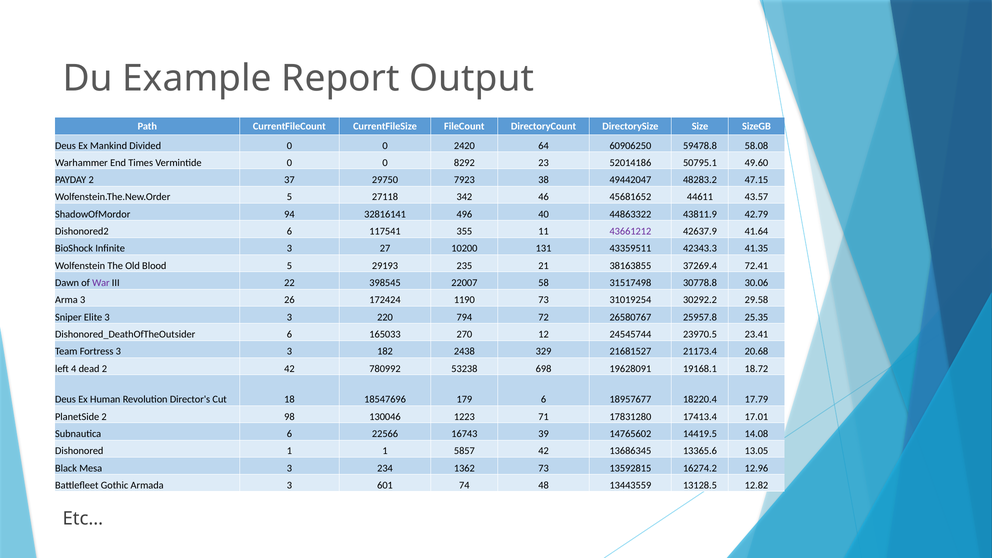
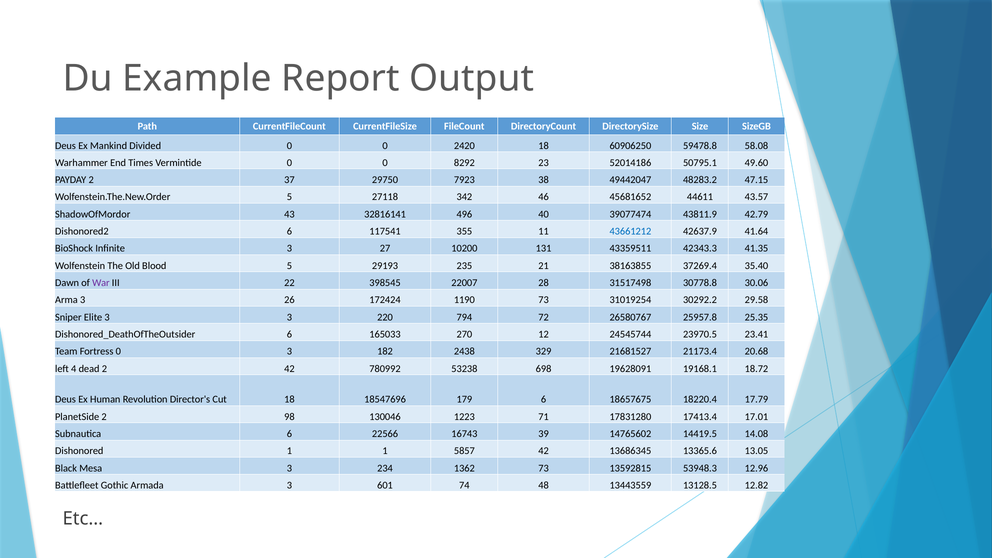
2420 64: 64 -> 18
94: 94 -> 43
44863322: 44863322 -> 39077474
43661212 colour: purple -> blue
72.41: 72.41 -> 35.40
58: 58 -> 28
Fortress 3: 3 -> 0
18957677: 18957677 -> 18657675
16274.2: 16274.2 -> 53948.3
